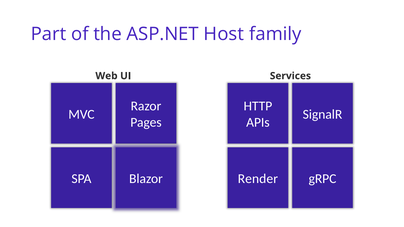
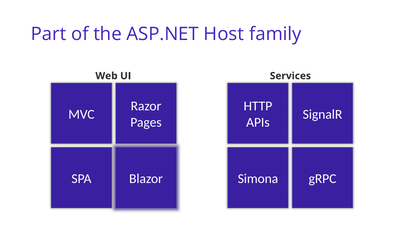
Render: Render -> Simona
